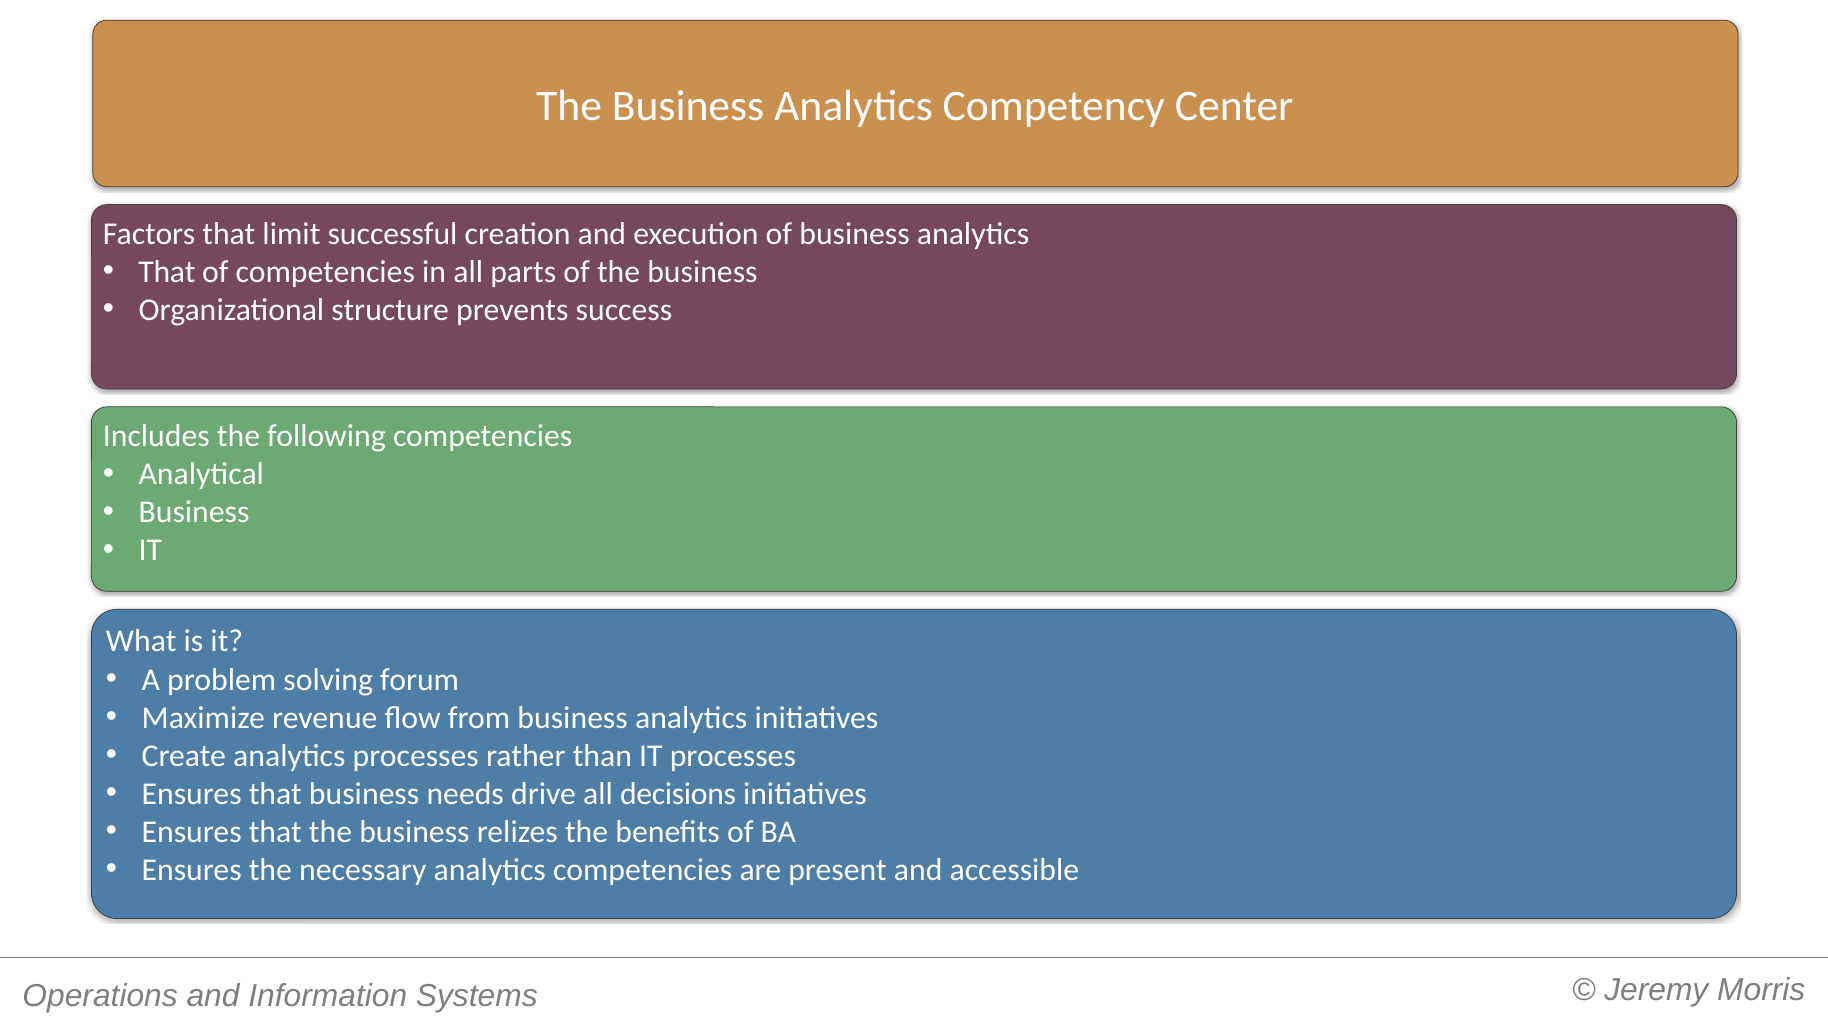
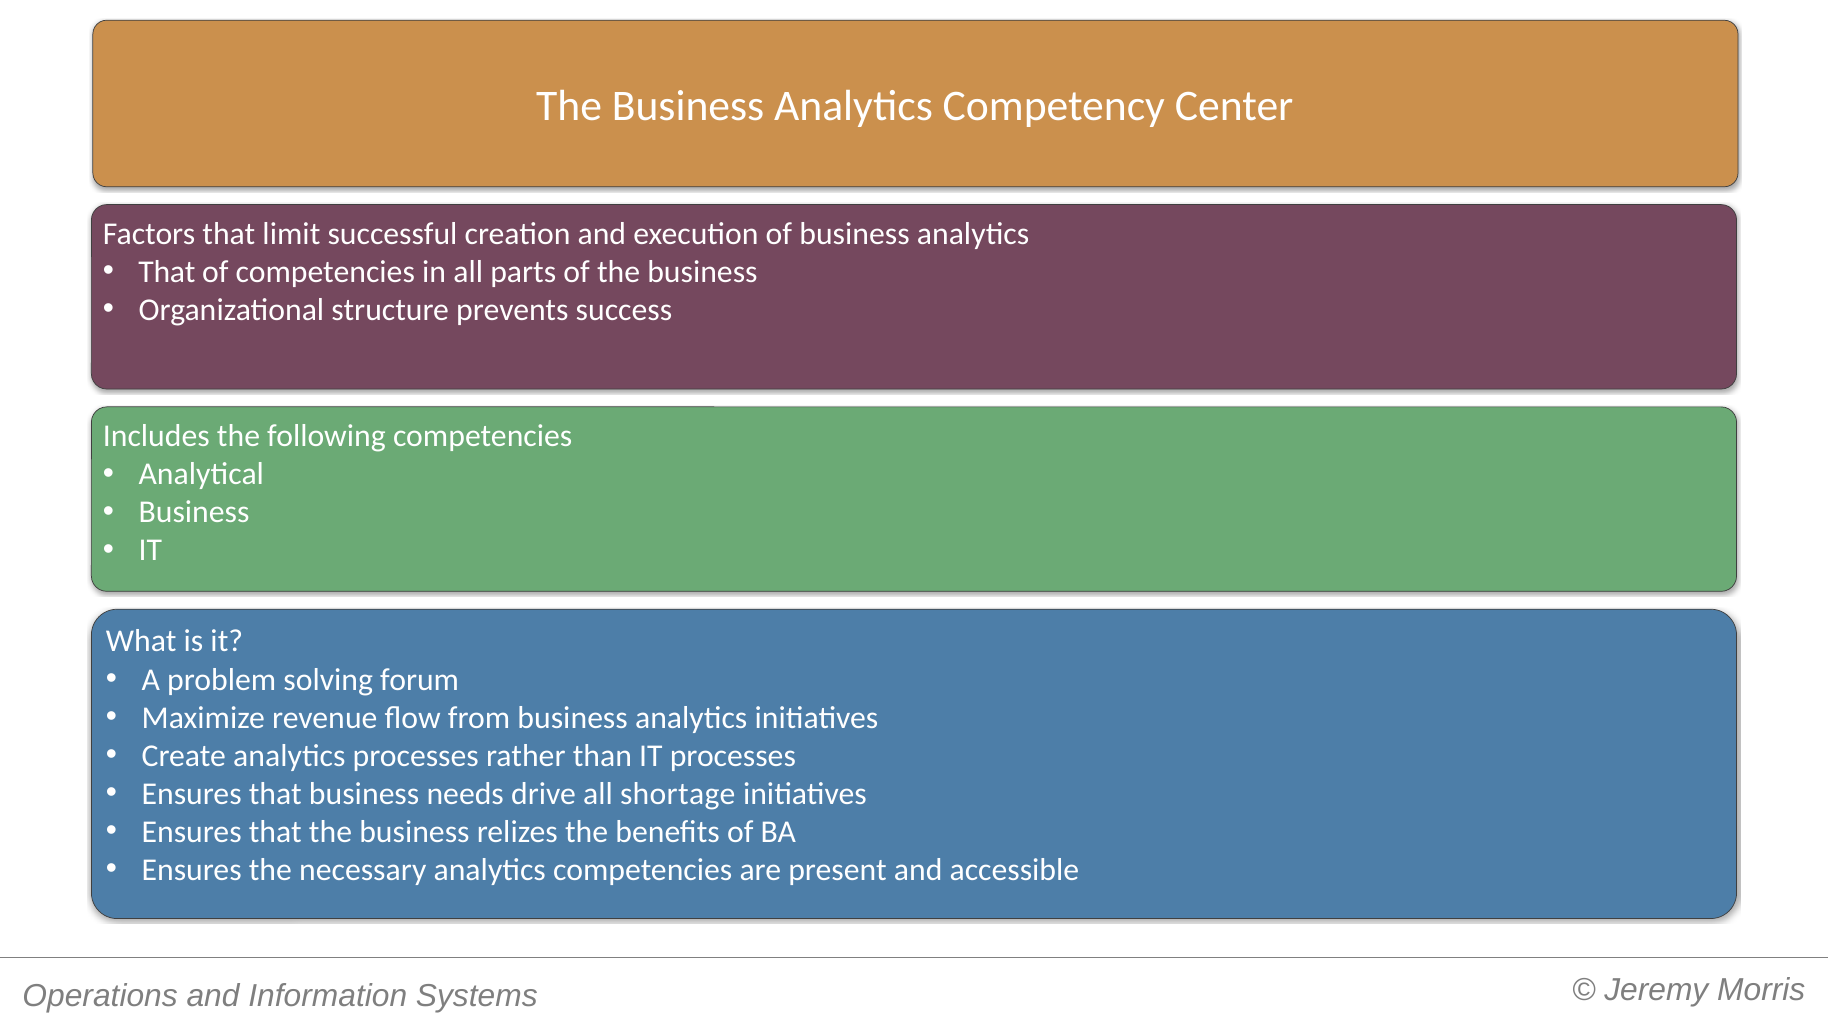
decisions: decisions -> shortage
